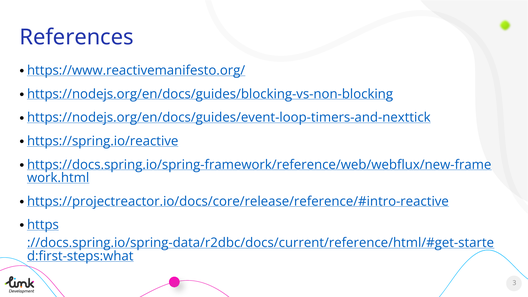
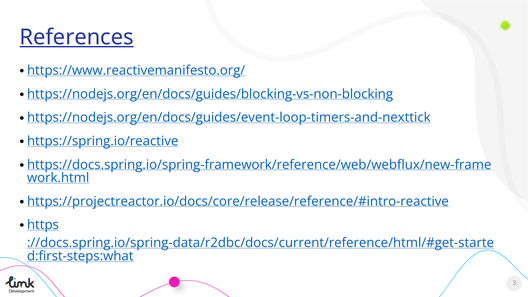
References underline: none -> present
